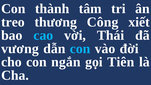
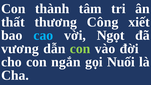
treo: treo -> thất
Thái: Thái -> Ngọt
con at (80, 49) colour: light blue -> light green
Tiên: Tiên -> Nuối
